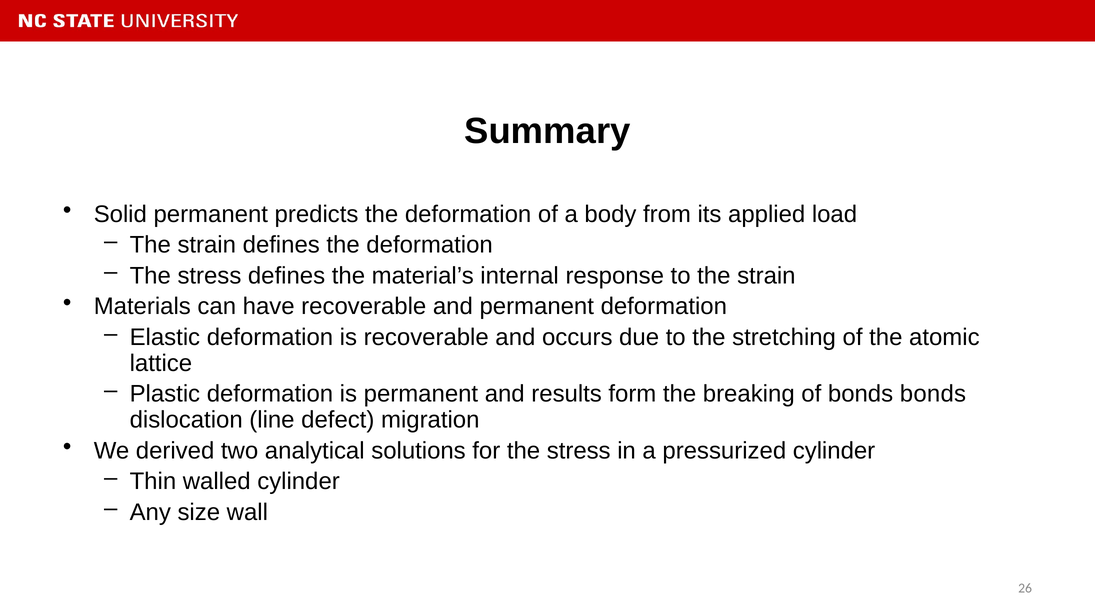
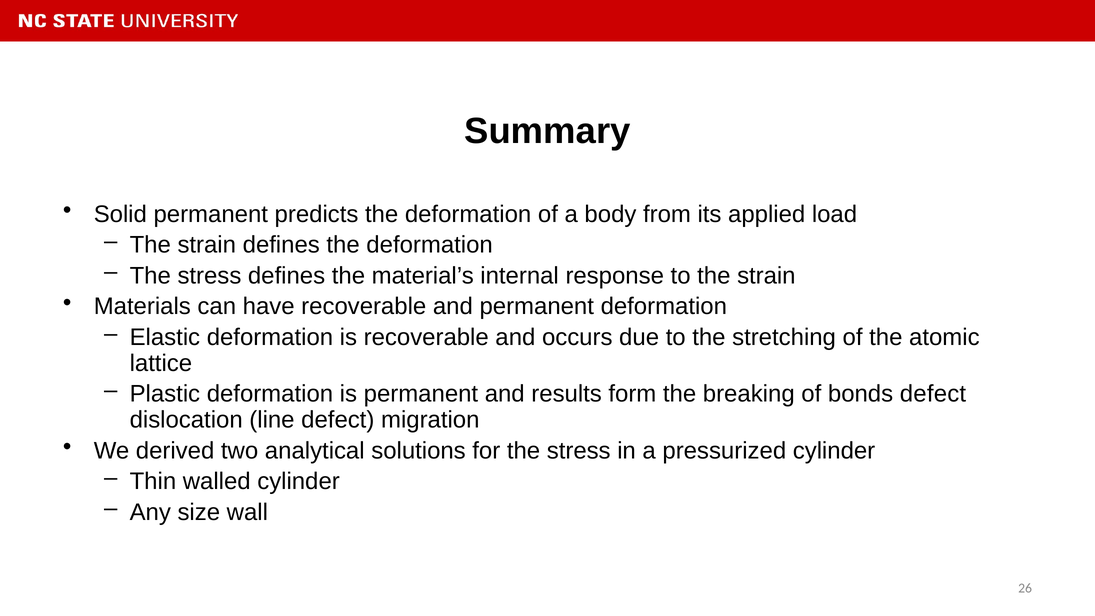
bonds bonds: bonds -> defect
